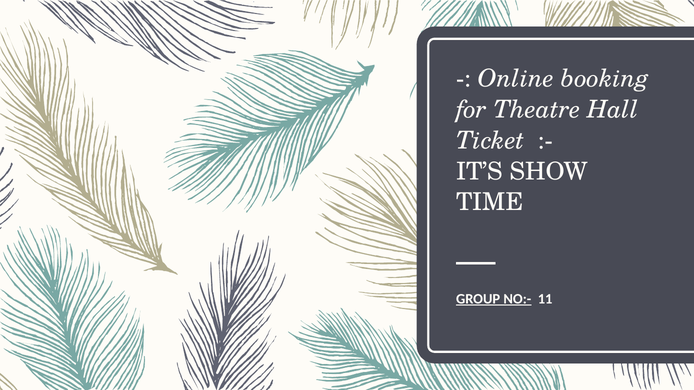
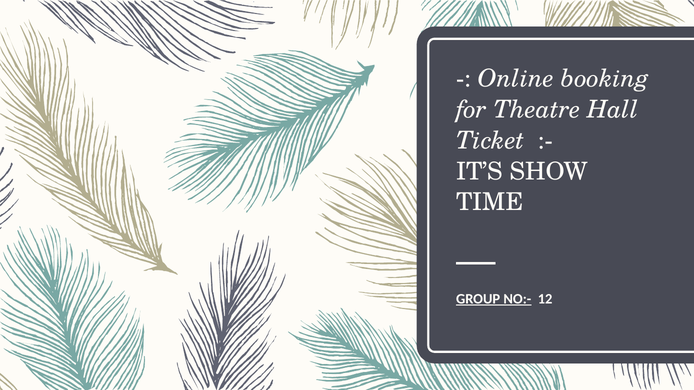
11: 11 -> 12
